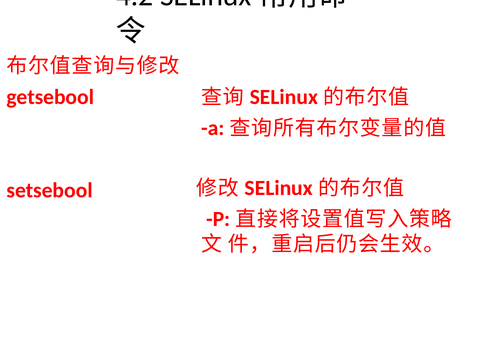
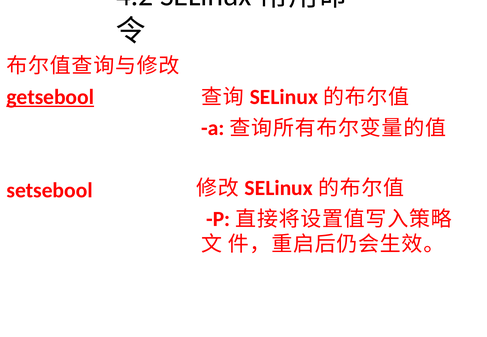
getsebool underline: none -> present
